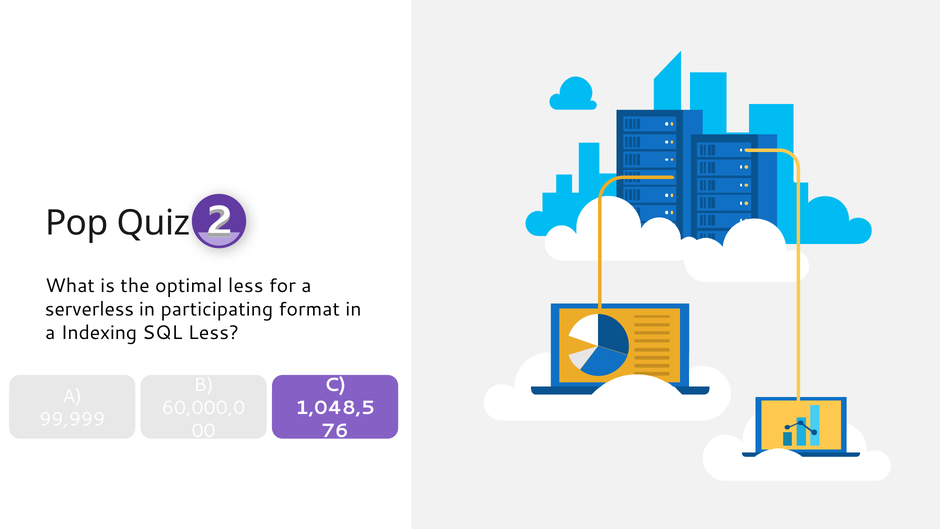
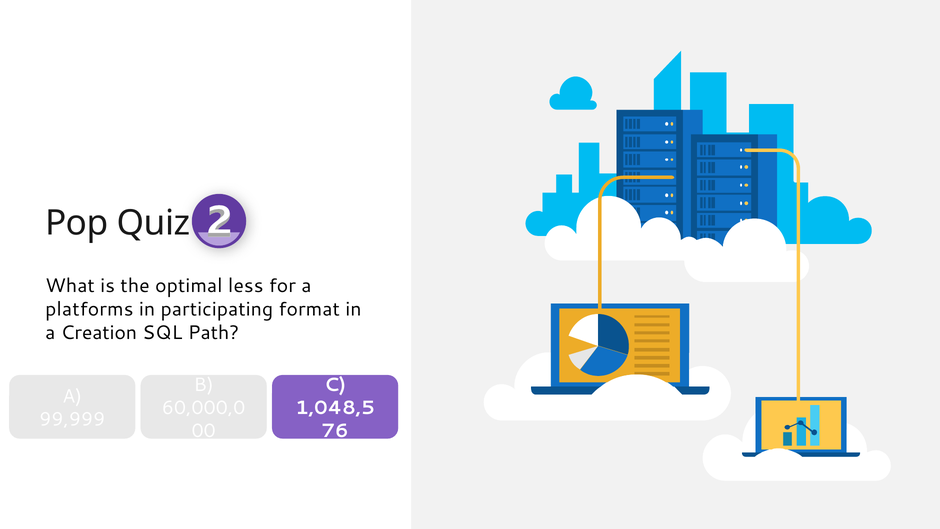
serverless: serverless -> platforms
Indexing: Indexing -> Creation
SQL Less: Less -> Path
